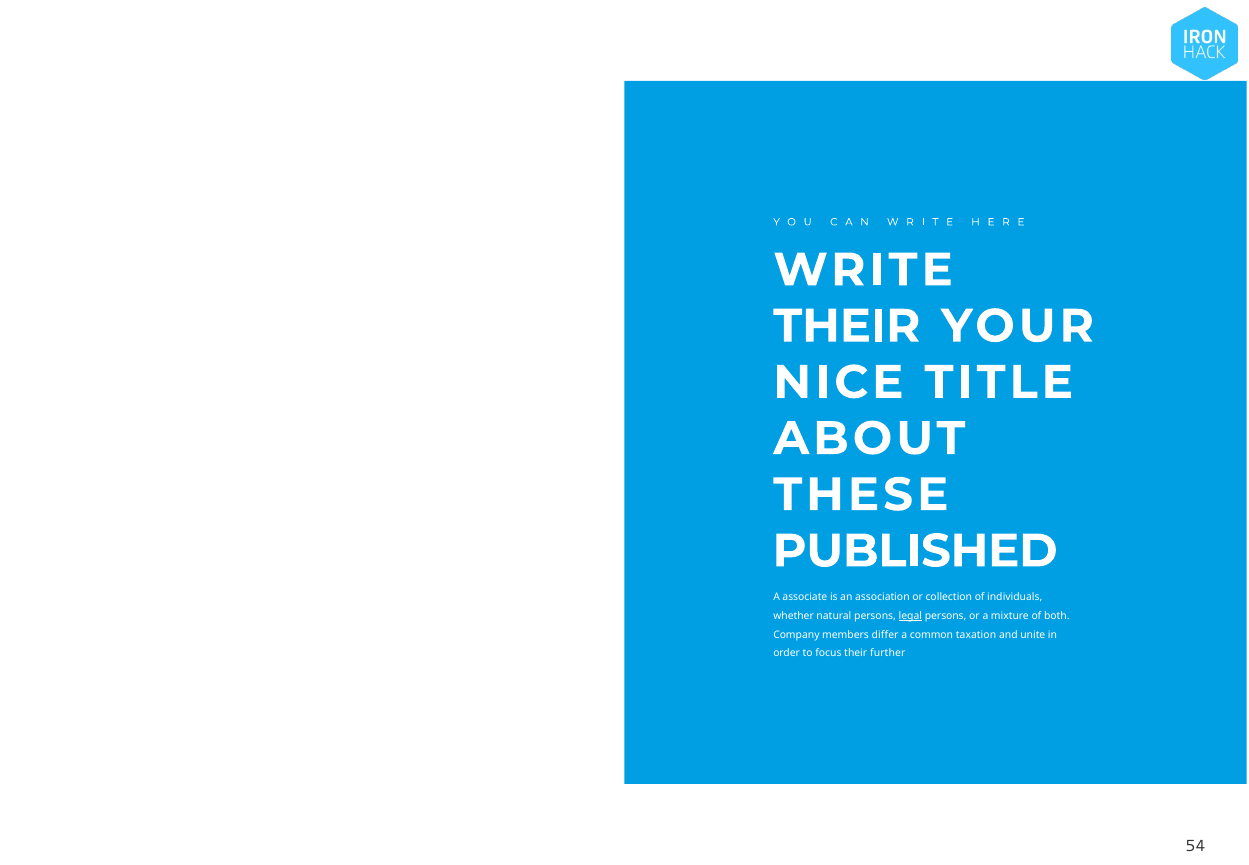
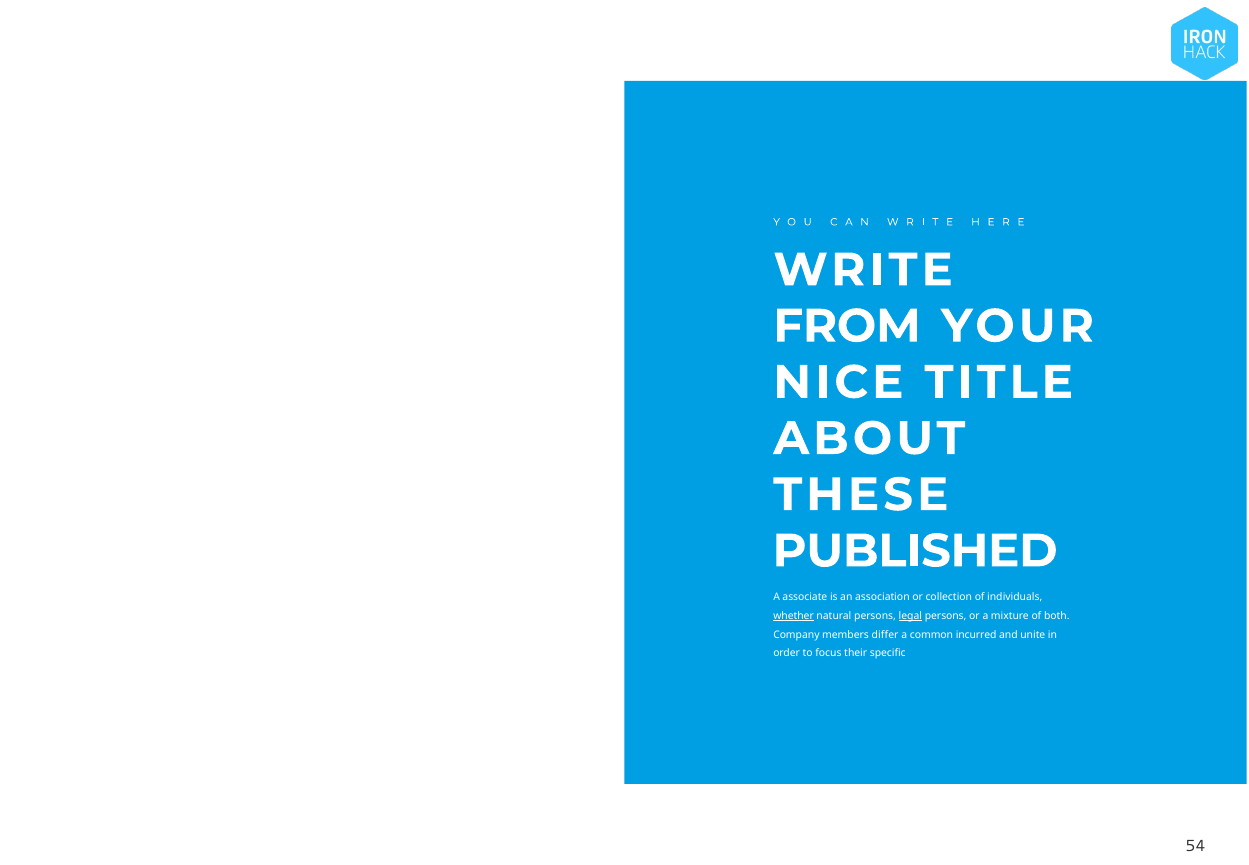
THEIR at (847, 326): THEIR -> FROM
whether underline: none -> present
taxation: taxation -> incurred
further: further -> specific
